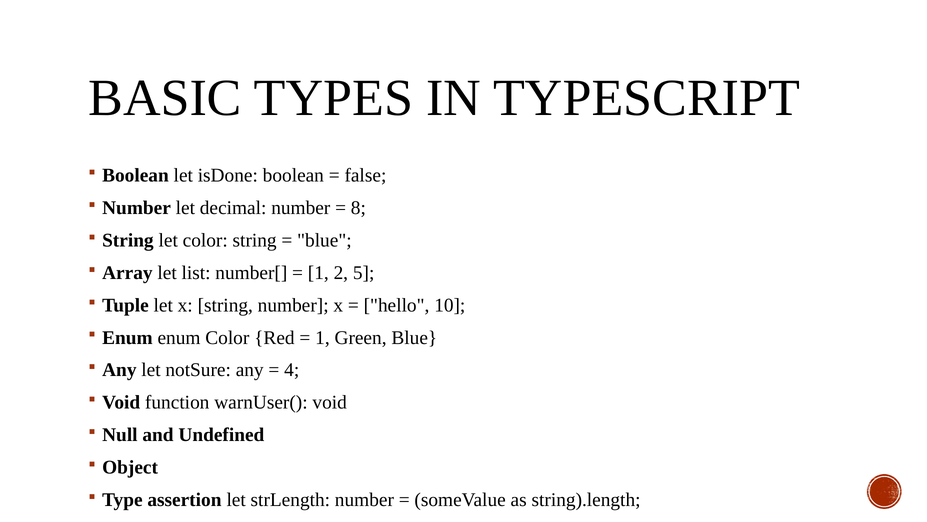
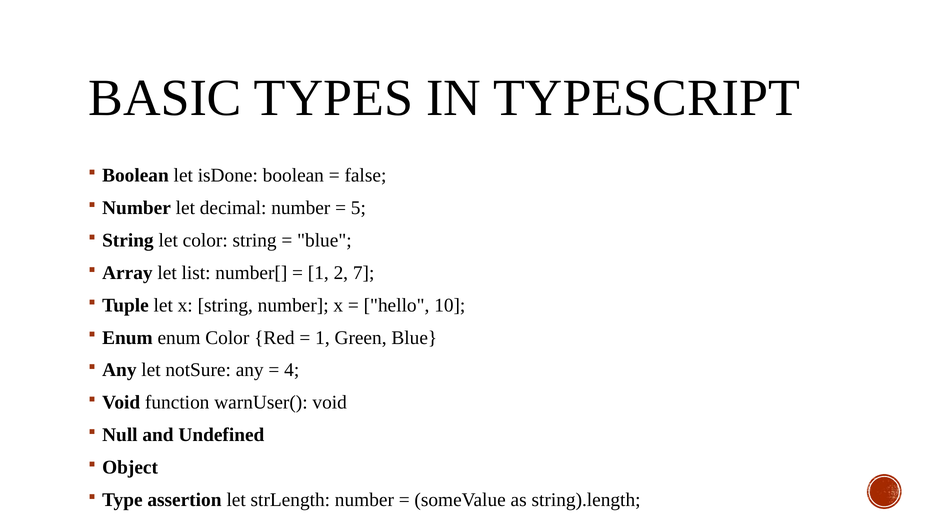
8: 8 -> 5
5: 5 -> 7
